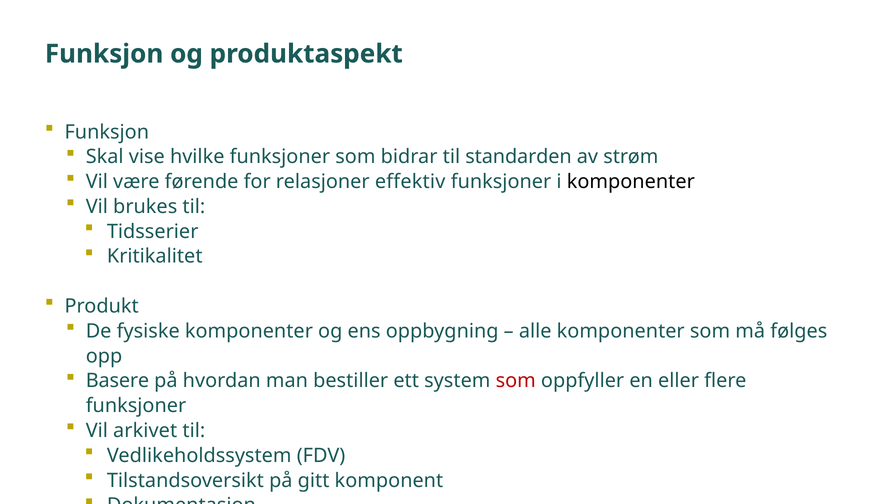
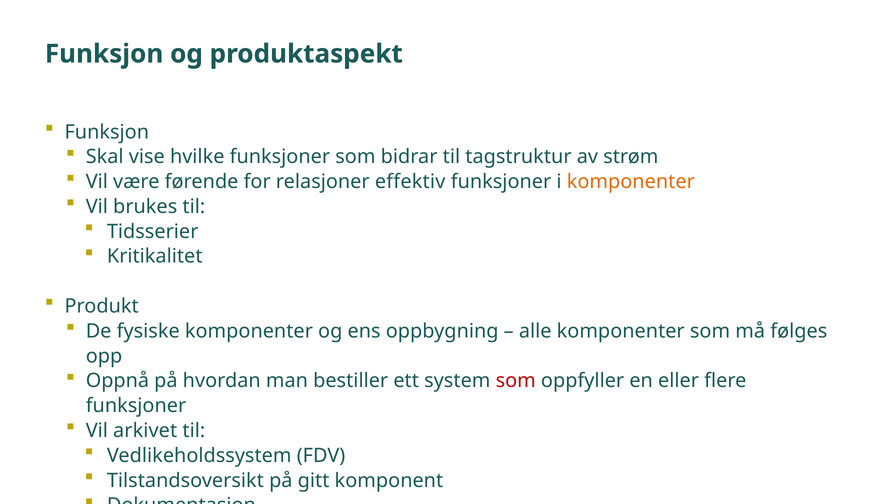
standarden: standarden -> tagstruktur
komponenter at (631, 182) colour: black -> orange
Basere: Basere -> Oppnå
